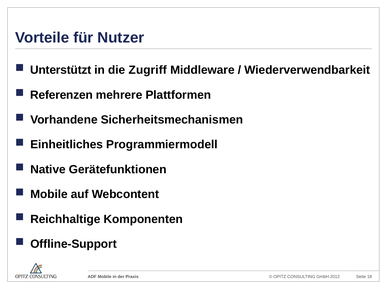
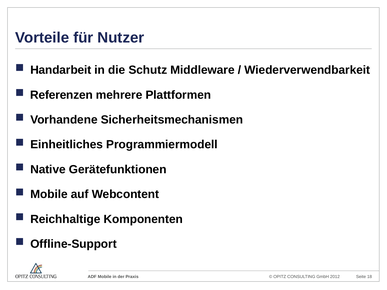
Unterstützt: Unterstützt -> Handarbeit
Zugriff: Zugriff -> Schutz
